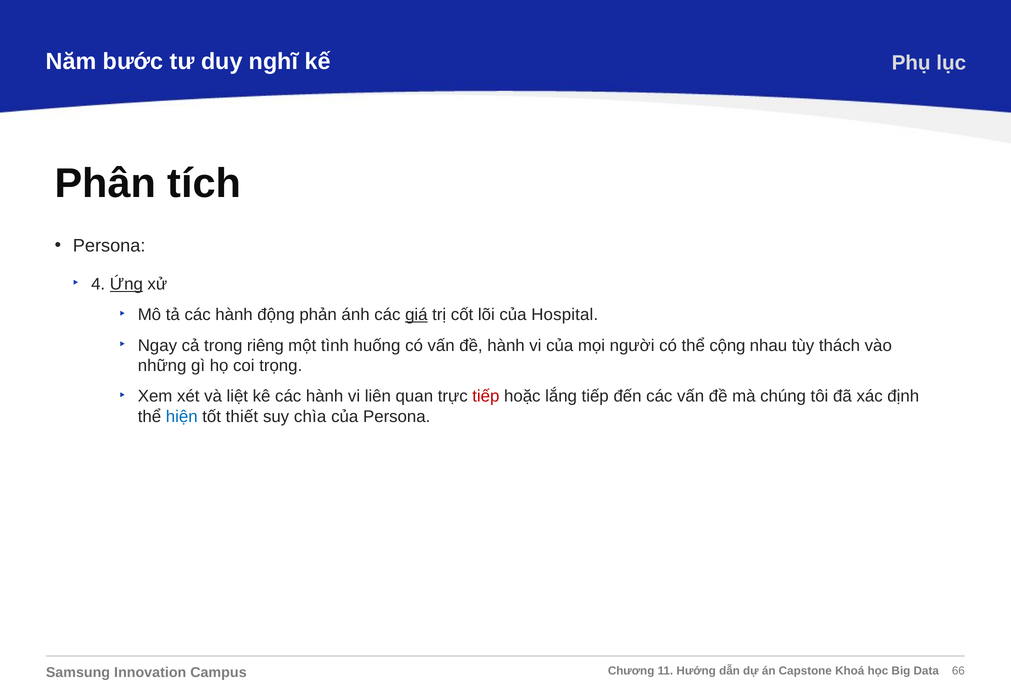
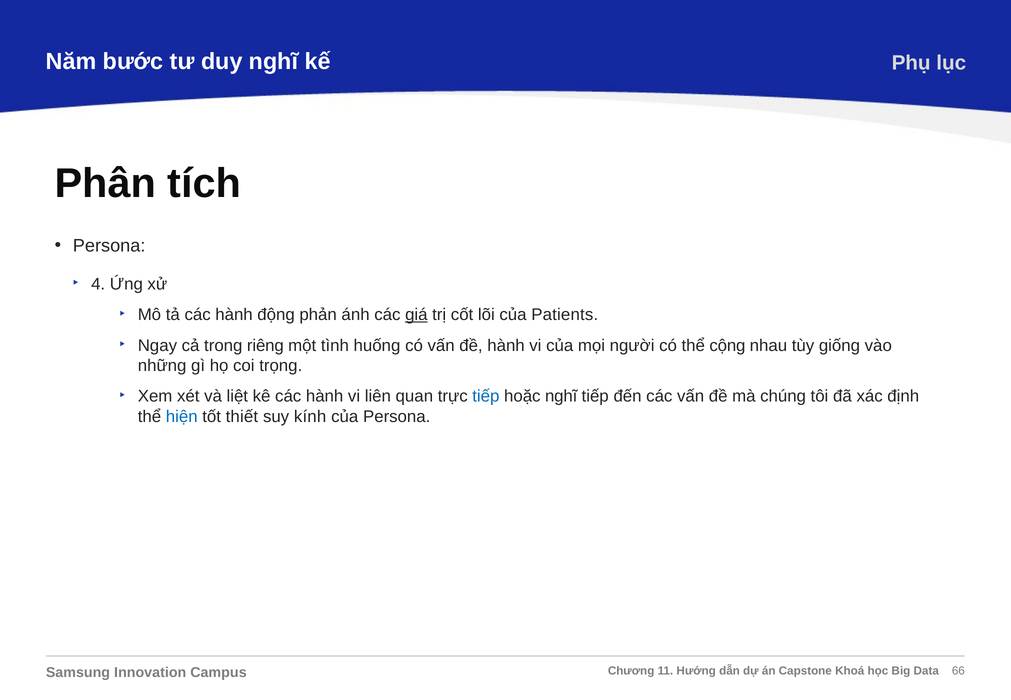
Ứng underline: present -> none
Hospital: Hospital -> Patients
thách: thách -> giống
tiếp at (486, 396) colour: red -> blue
hoặc lắng: lắng -> nghĩ
chìa: chìa -> kính
